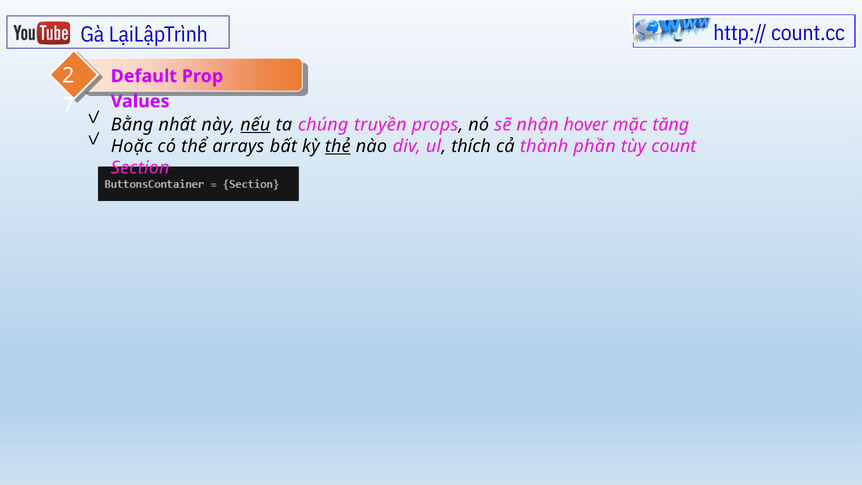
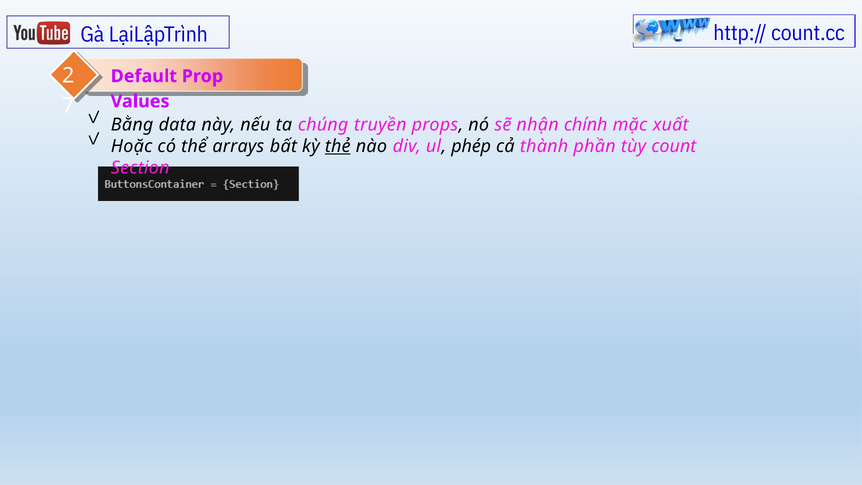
nhất: nhất -> data
nếu underline: present -> none
hover: hover -> chính
tăng: tăng -> xuất
thích: thích -> phép
